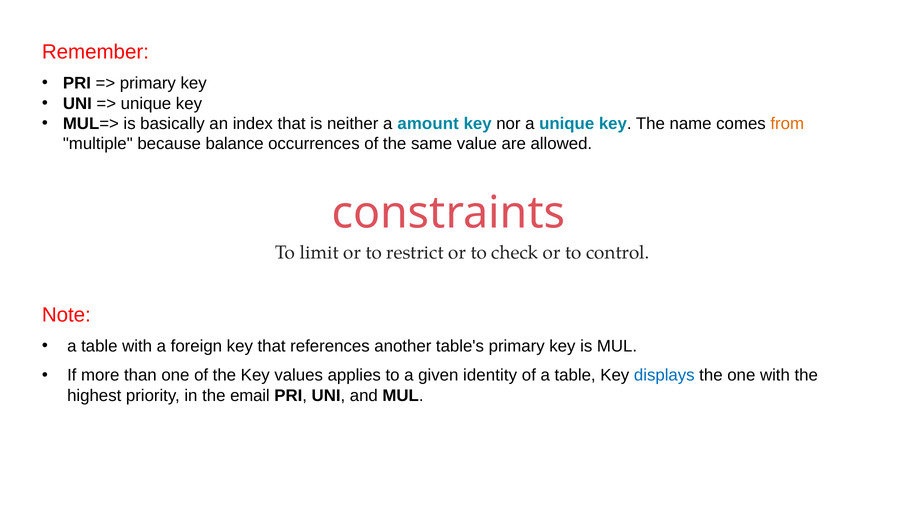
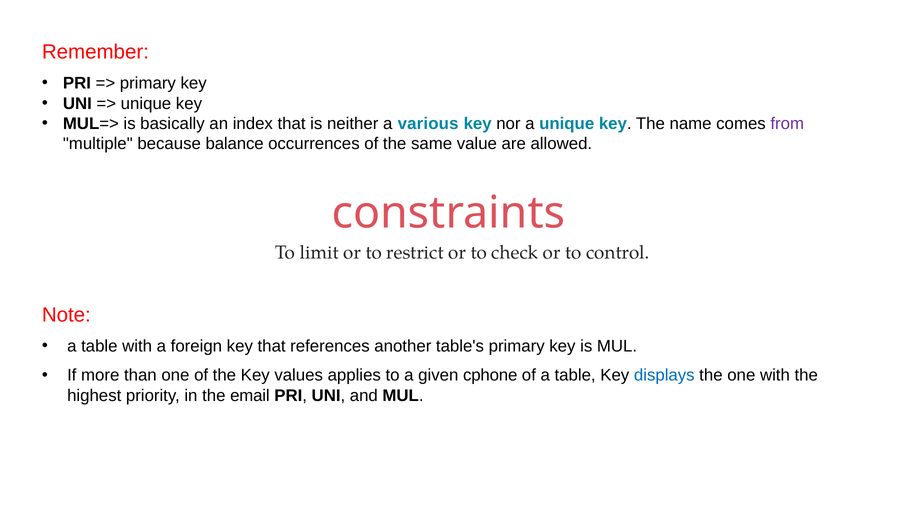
amount: amount -> various
from colour: orange -> purple
identity: identity -> cphone
